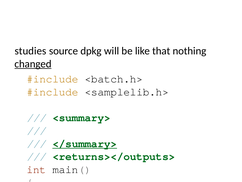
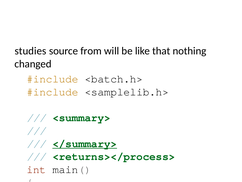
dpkg: dpkg -> from
changed underline: present -> none
<returns></outputs>: <returns></outputs> -> <returns></process>
